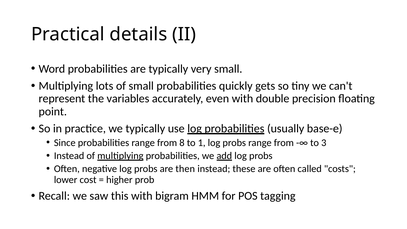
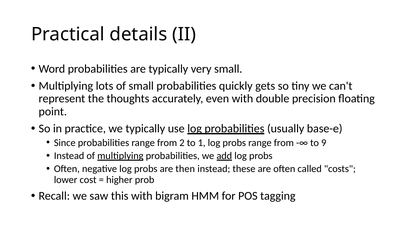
variables: variables -> thoughts
8: 8 -> 2
3: 3 -> 9
